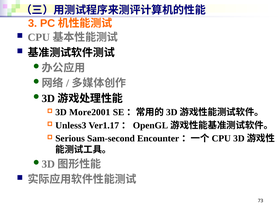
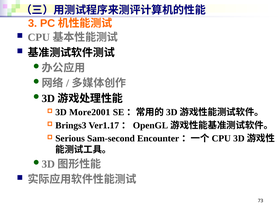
Unless3: Unless3 -> Brings3
